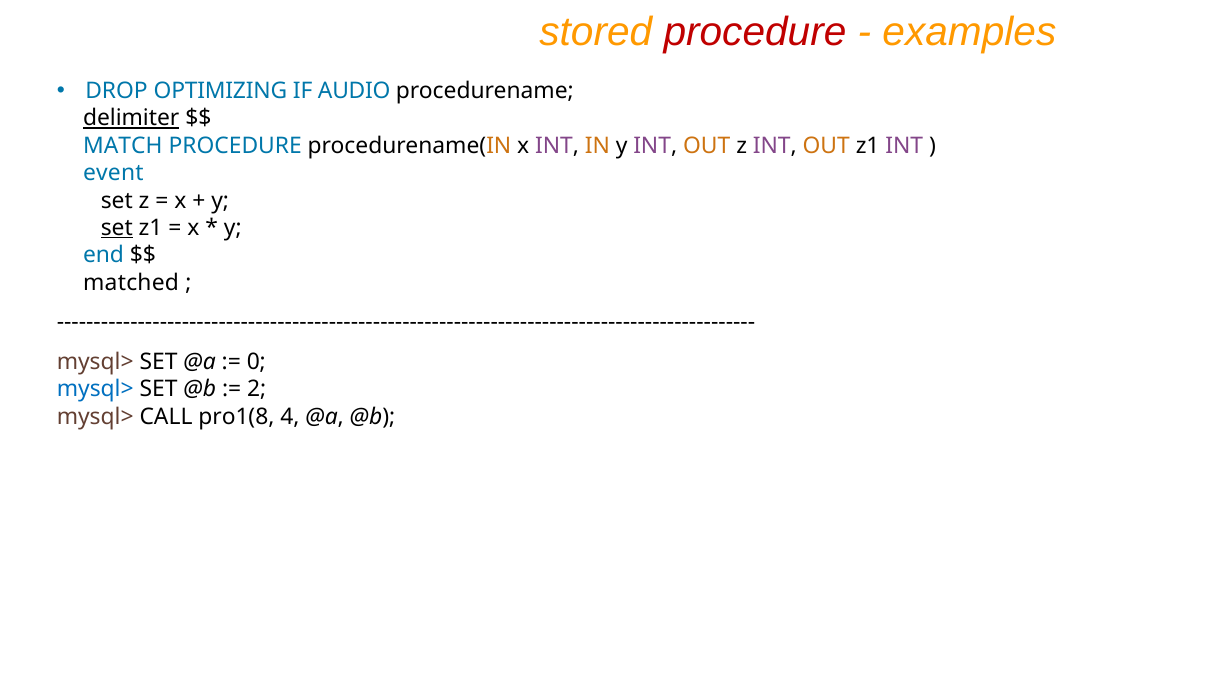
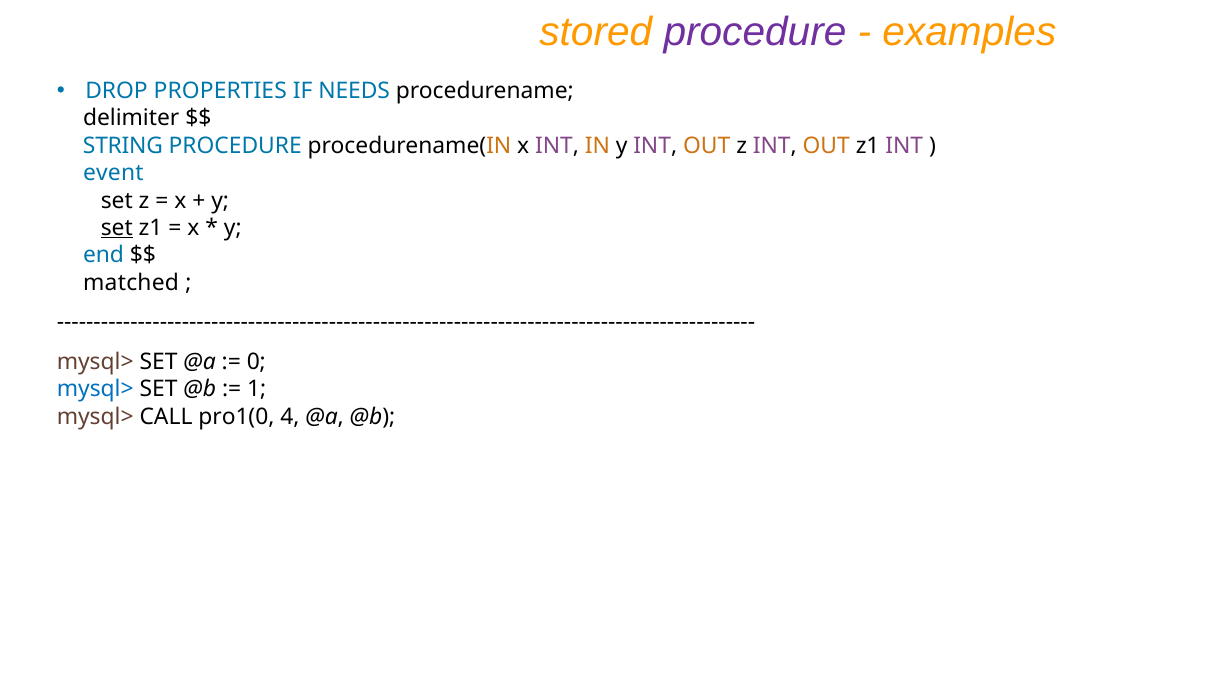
procedure at (755, 32) colour: red -> purple
OPTIMIZING: OPTIMIZING -> PROPERTIES
AUDIO: AUDIO -> NEEDS
delimiter underline: present -> none
MATCH: MATCH -> STRING
2: 2 -> 1
pro1(8: pro1(8 -> pro1(0
